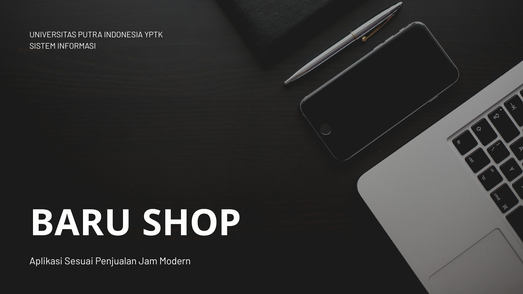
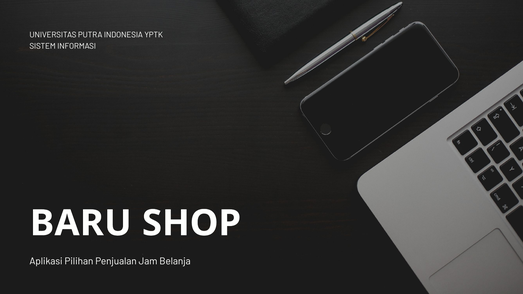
Sesuai: Sesuai -> Pilihan
Modern: Modern -> Belanja
